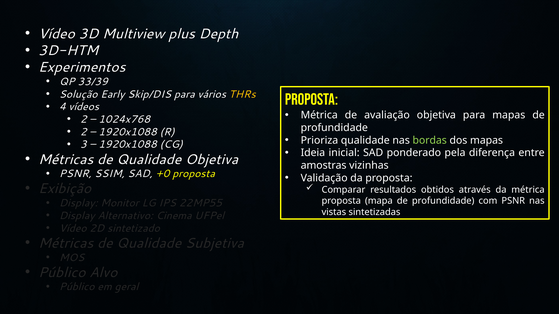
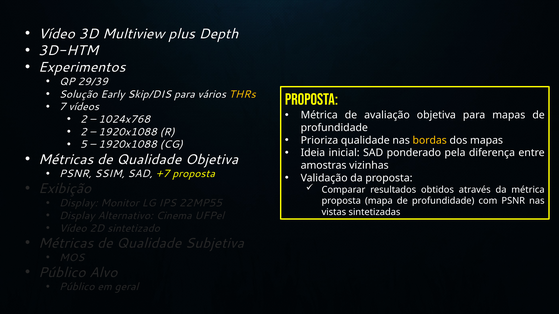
33/39: 33/39 -> 29/39
4: 4 -> 7
bordas colour: light green -> yellow
3: 3 -> 5
+0: +0 -> +7
